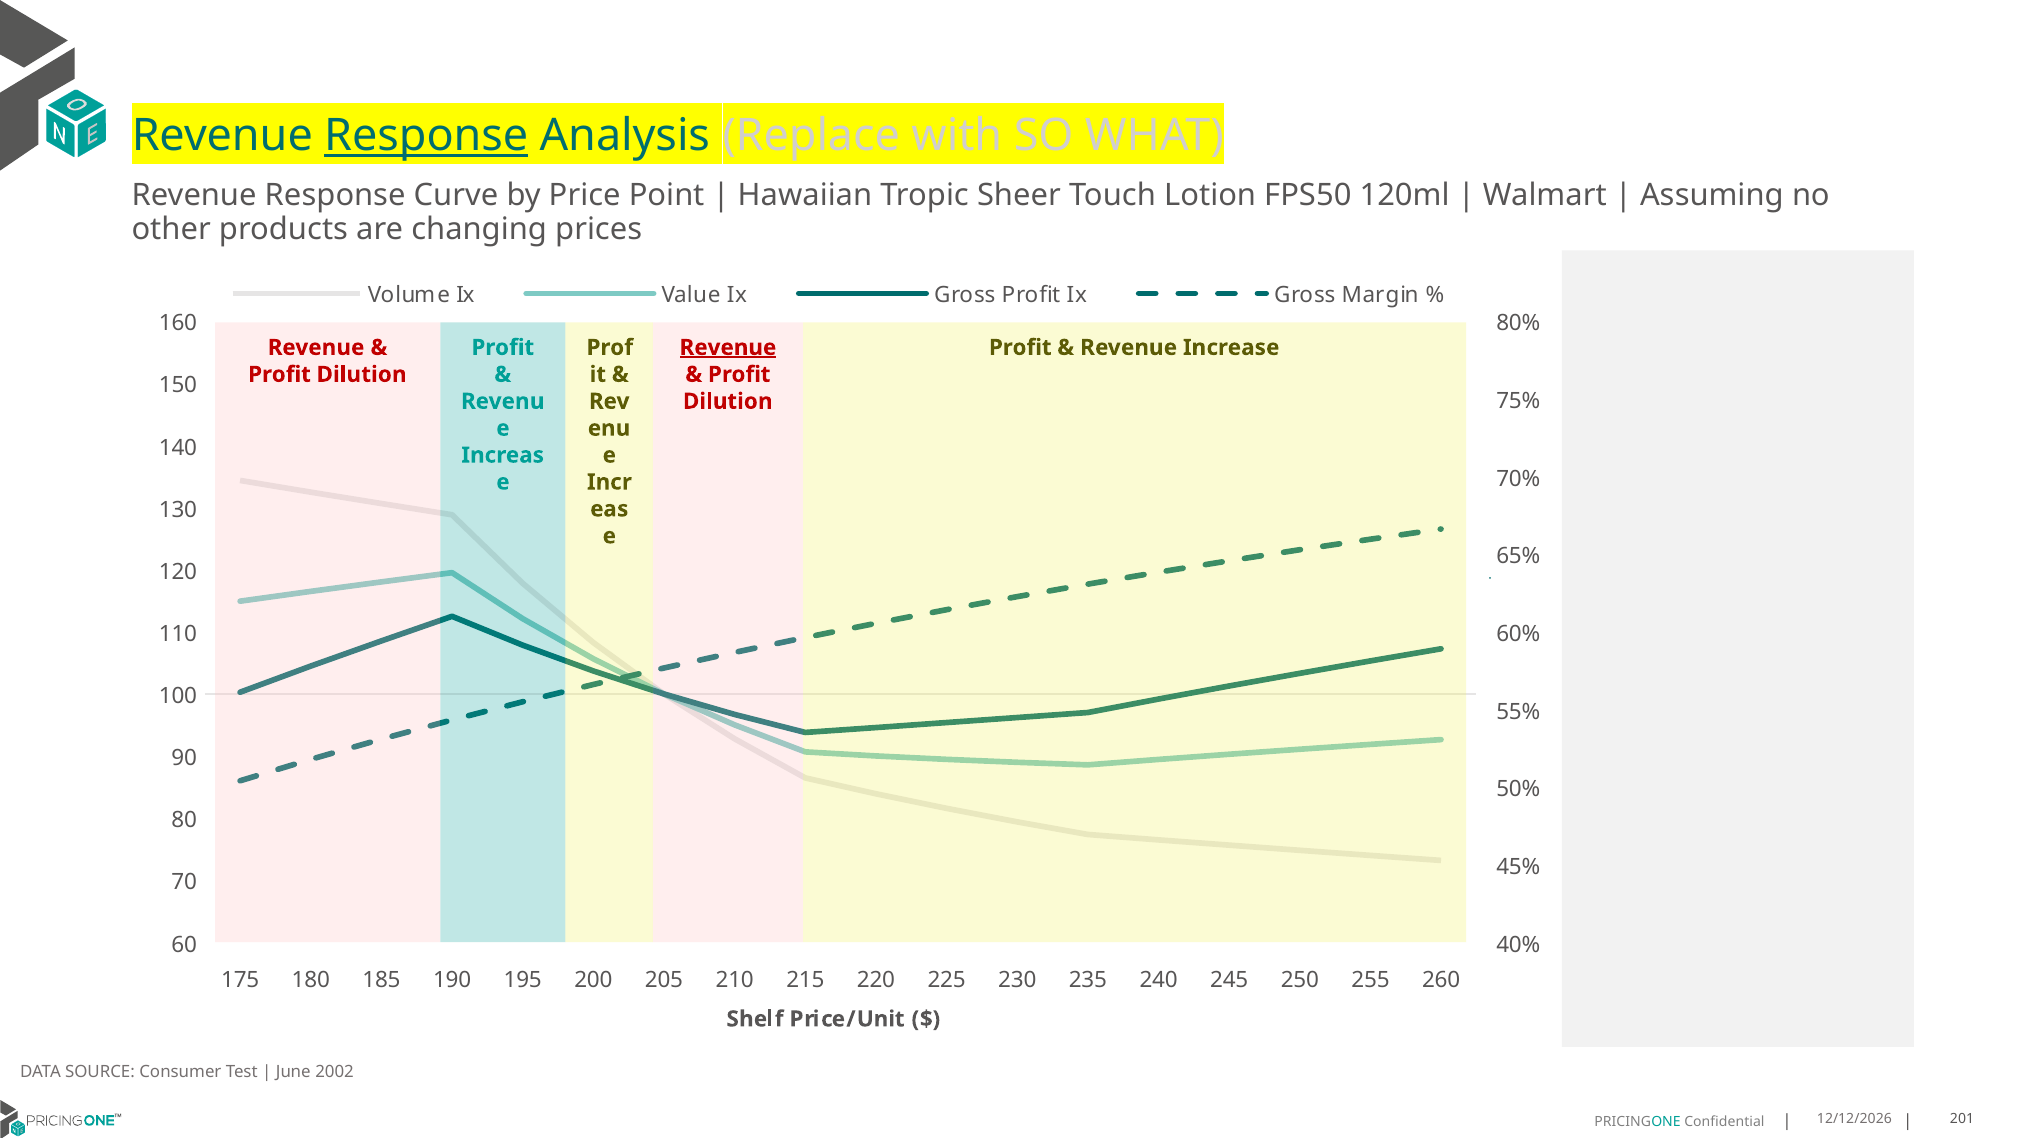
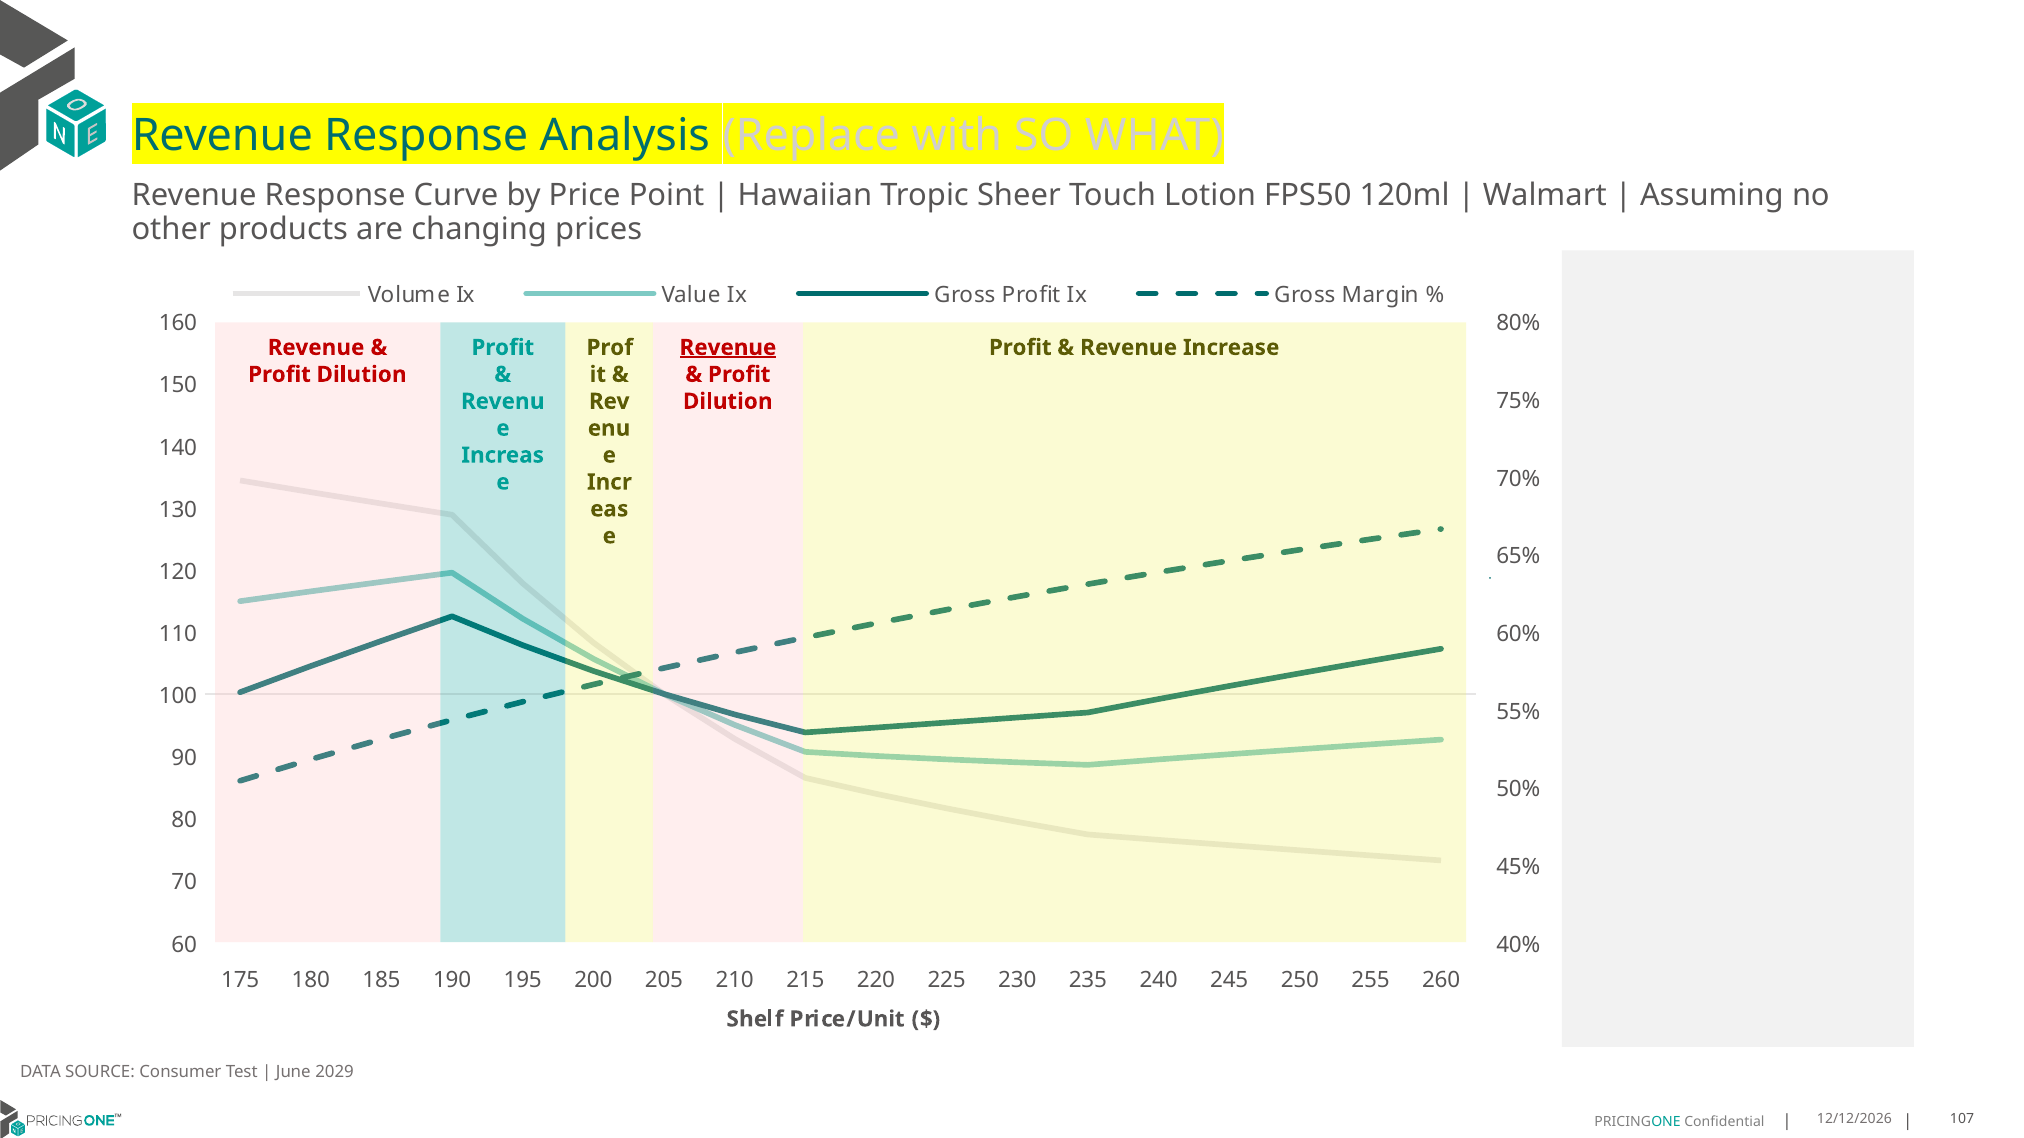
Response at (426, 136) underline: present -> none
2002: 2002 -> 2029
201: 201 -> 107
